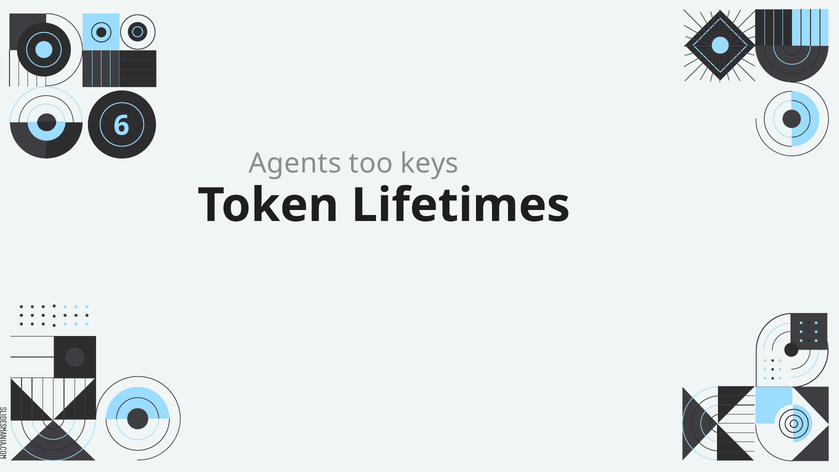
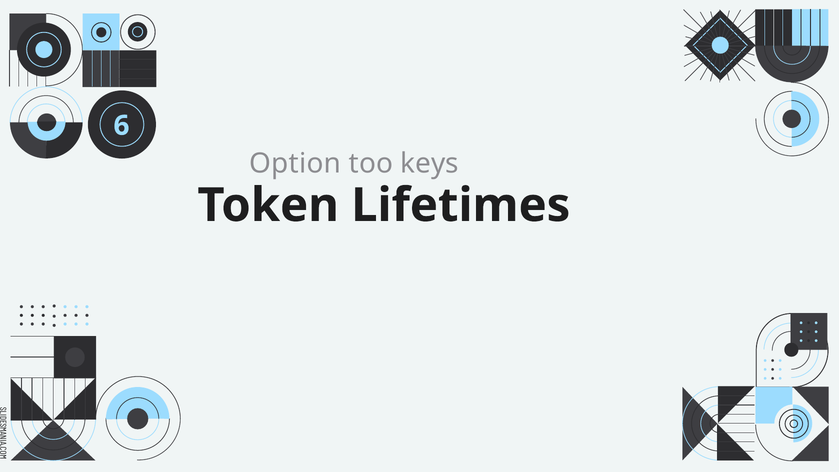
Agents: Agents -> Option
